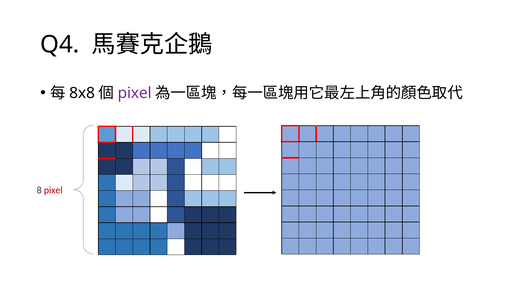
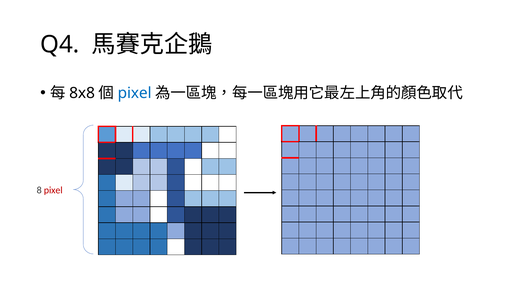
pixel at (135, 93) colour: purple -> blue
